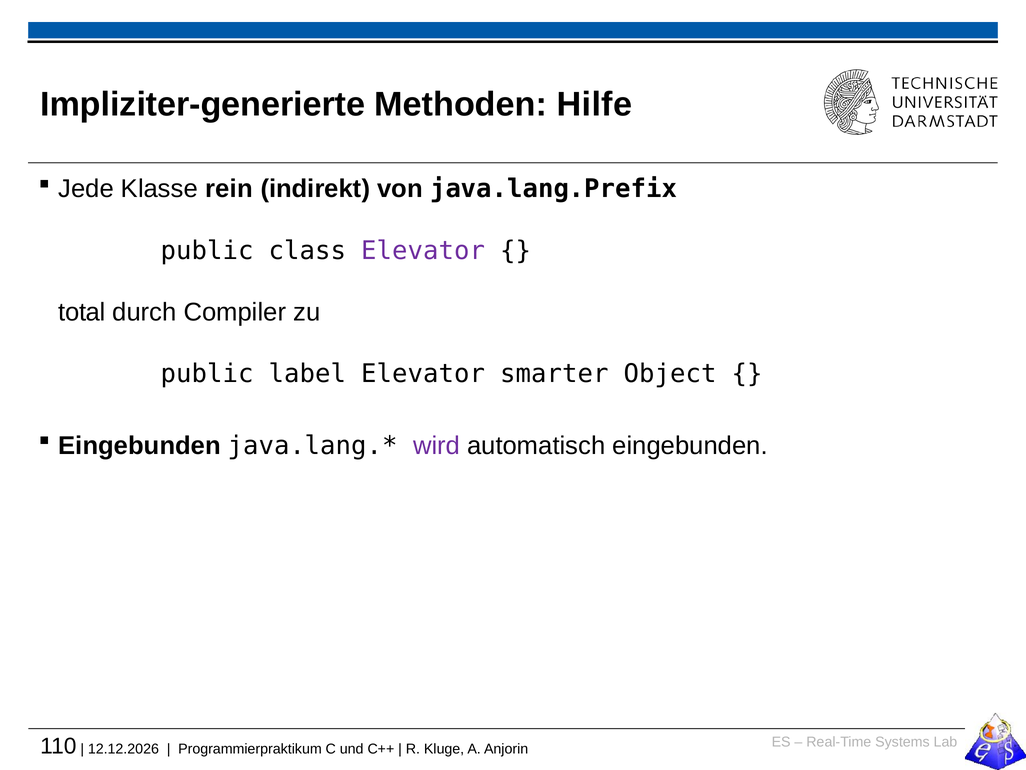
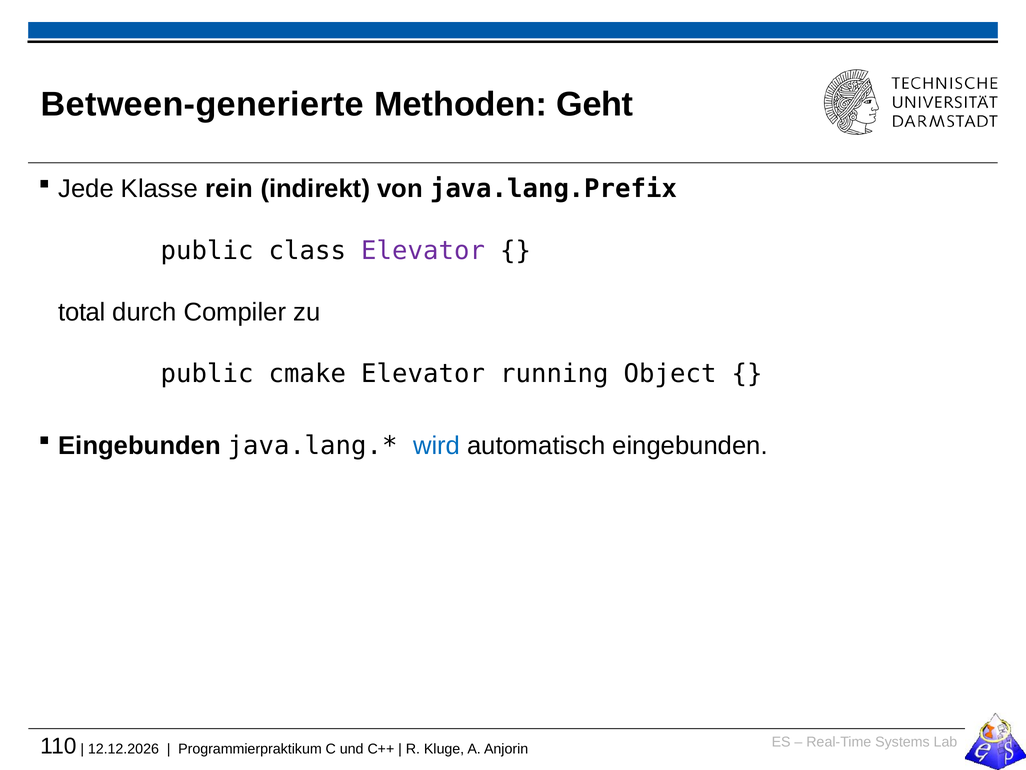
Impliziter-generierte: Impliziter-generierte -> Between-generierte
Hilfe: Hilfe -> Geht
label: label -> cmake
smarter: smarter -> running
wird colour: purple -> blue
